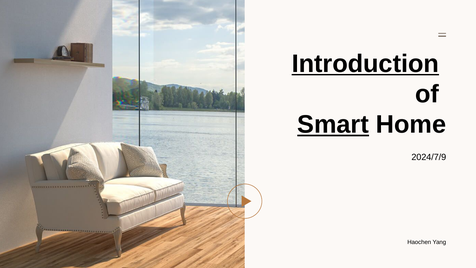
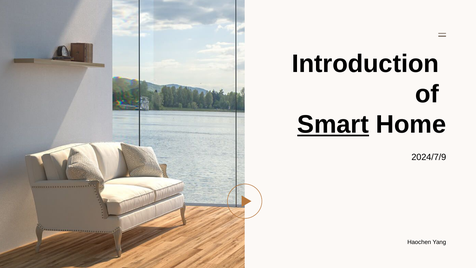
Introduction underline: present -> none
